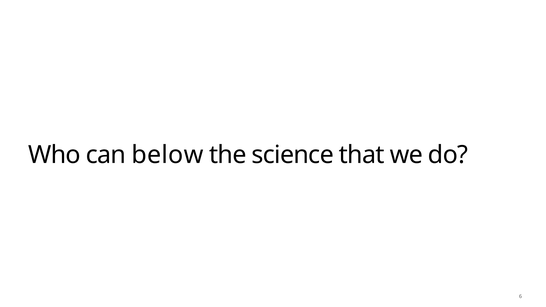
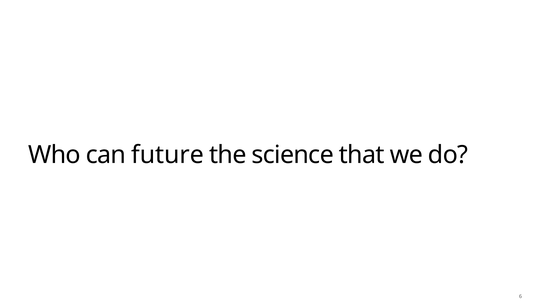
below: below -> future
